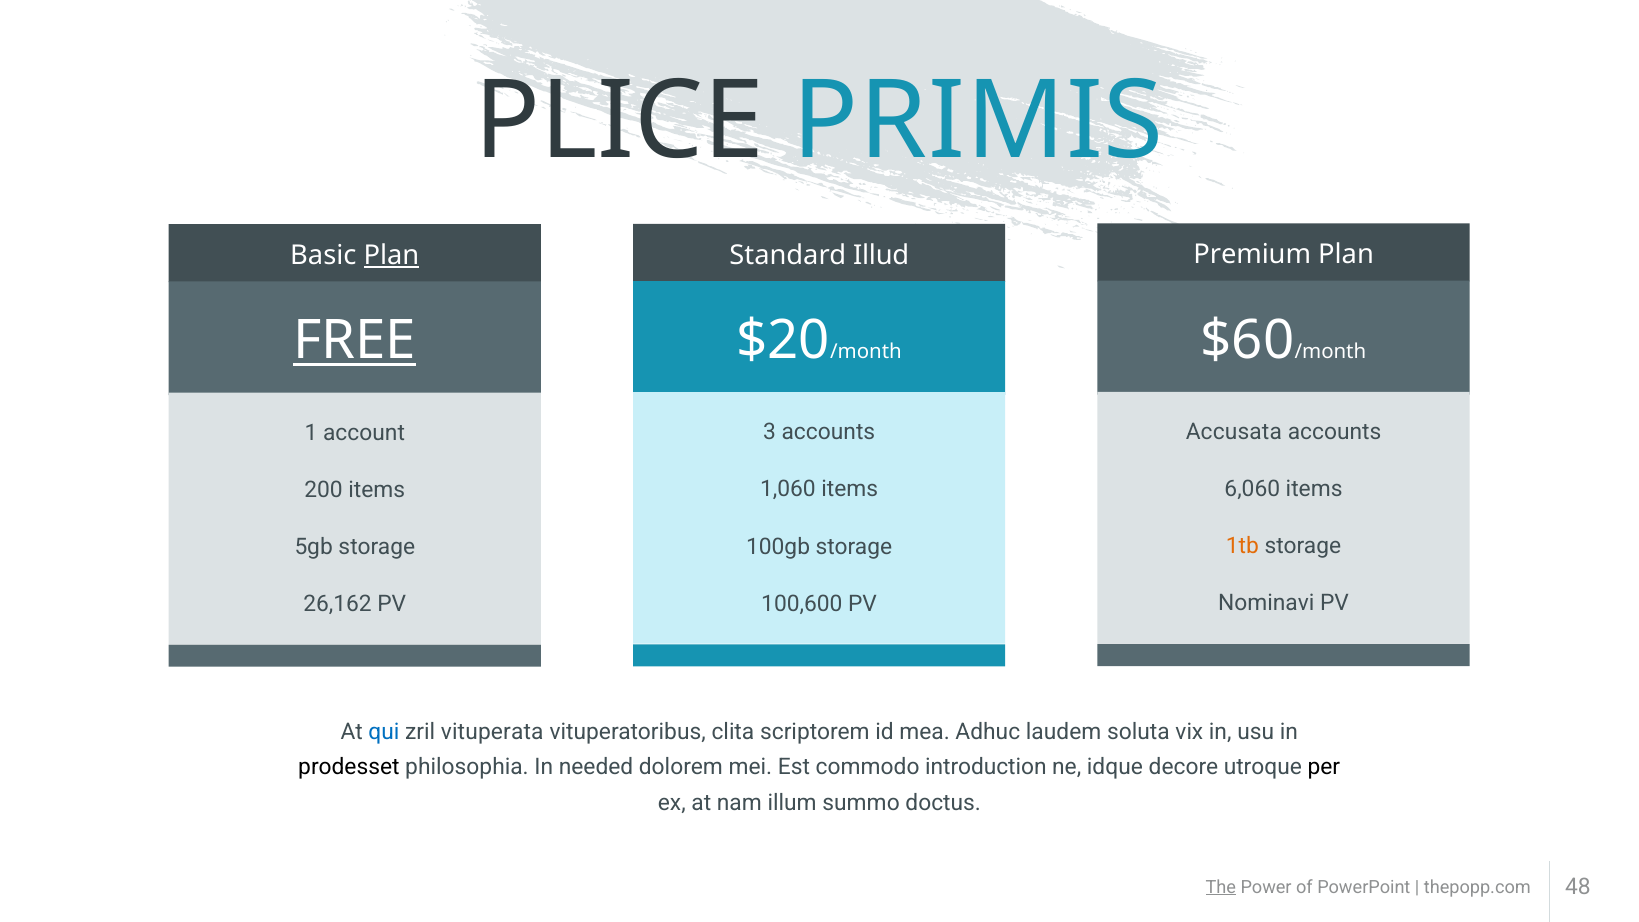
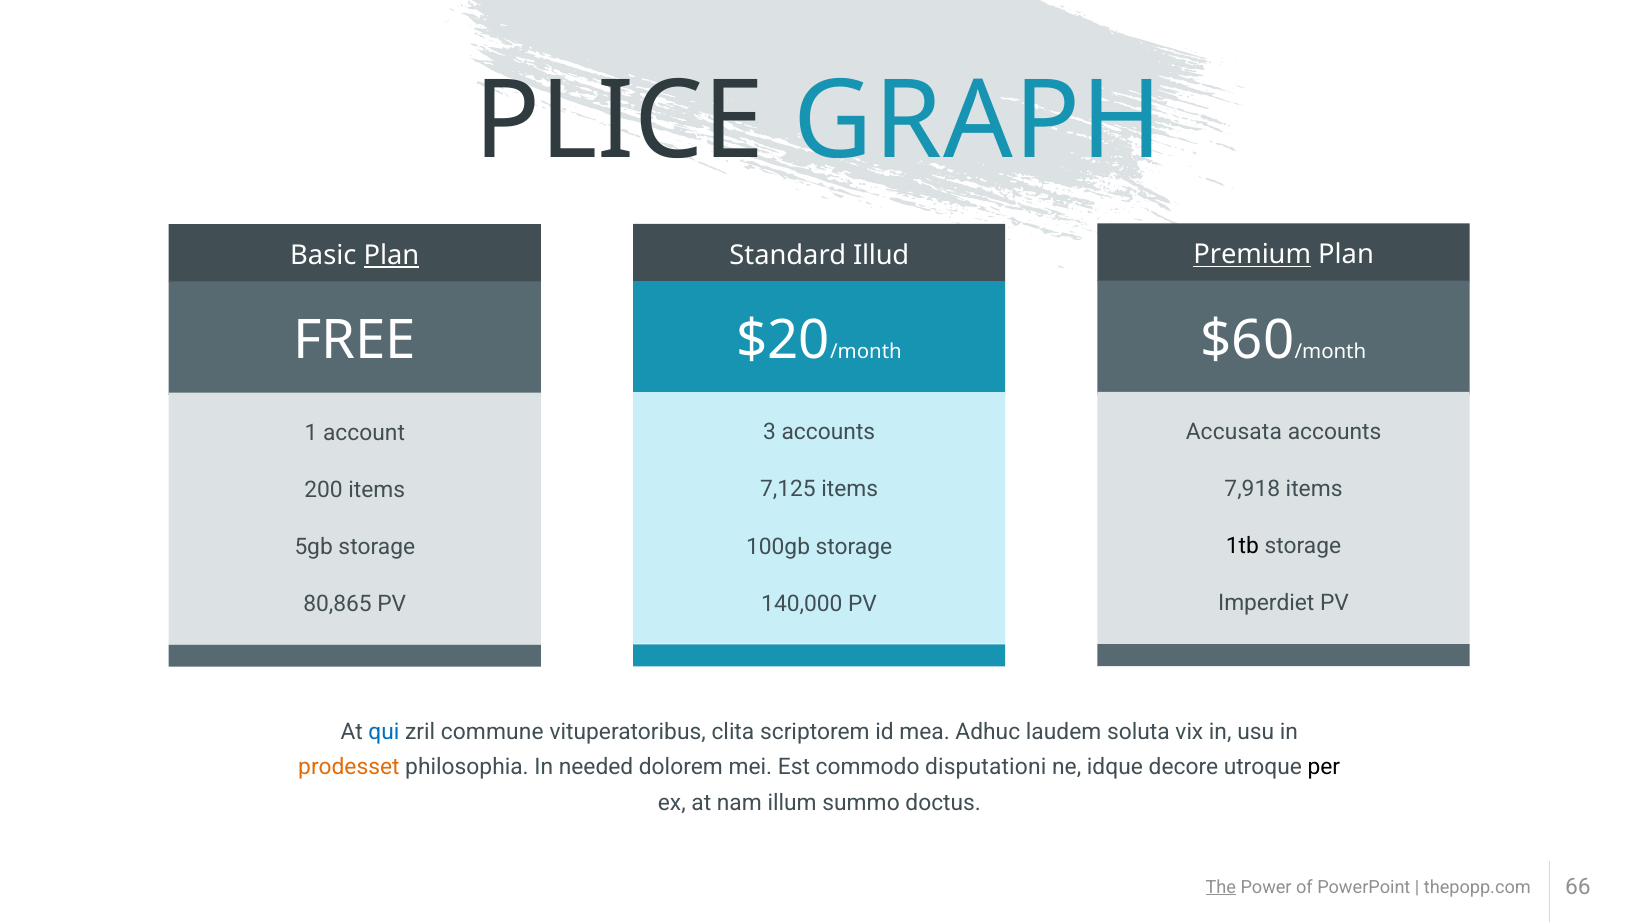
PRIMIS: PRIMIS -> GRAPH
Premium underline: none -> present
FREE underline: present -> none
6,060: 6,060 -> 7,918
1,060: 1,060 -> 7,125
1tb colour: orange -> black
Nominavi: Nominavi -> Imperdiet
100,600: 100,600 -> 140,000
26,162: 26,162 -> 80,865
vituperata: vituperata -> commune
prodesset colour: black -> orange
introduction: introduction -> disputationi
48: 48 -> 66
